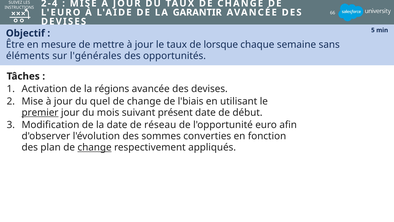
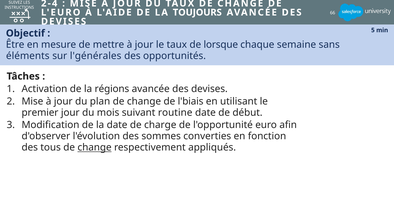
GARANTIR: GARANTIR -> TOUJOURS
quel: quel -> plan
premier underline: present -> none
présent: présent -> routine
réseau: réseau -> charge
plan: plan -> tous
